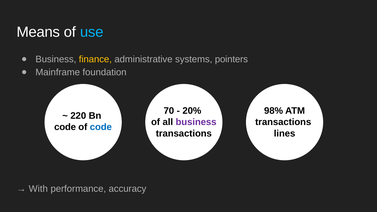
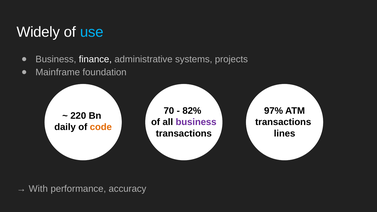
Means: Means -> Widely
finance colour: yellow -> white
pointers: pointers -> projects
20%: 20% -> 82%
98%: 98% -> 97%
code at (65, 127): code -> daily
code at (101, 127) colour: blue -> orange
